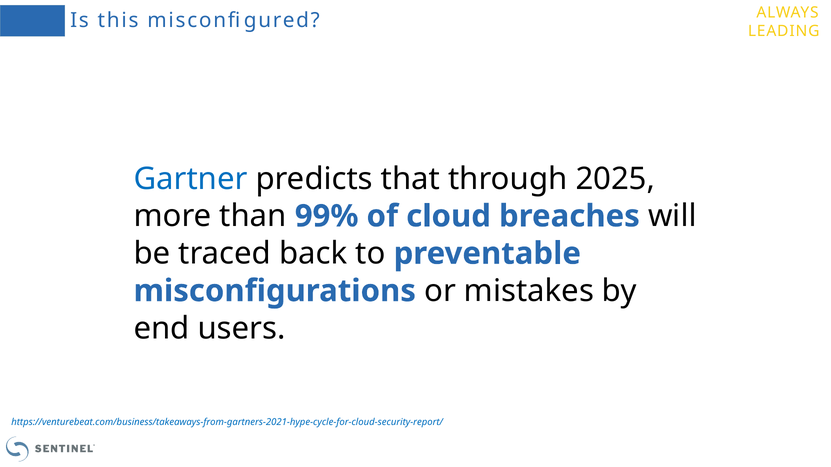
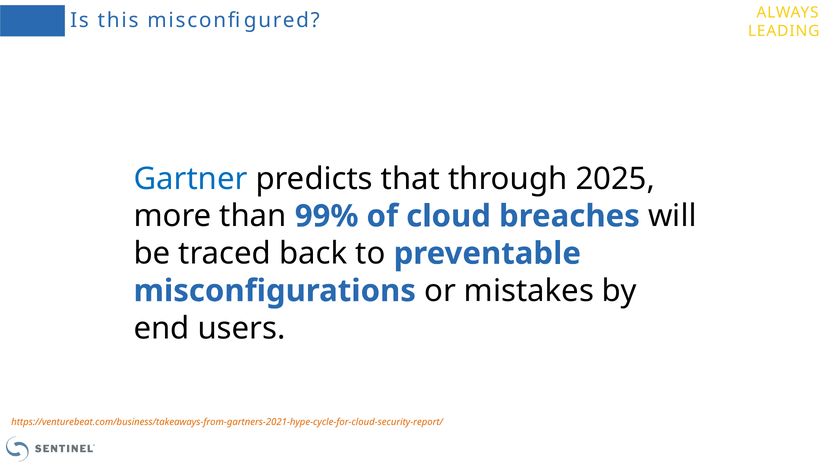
https://venturebeat.com/business/takeaways-from-gartners-2021-hype-cycle-for-cloud-security-report/ colour: blue -> orange
